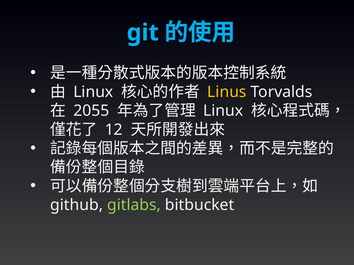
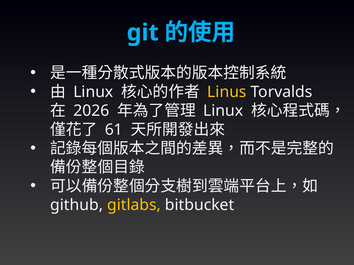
2055: 2055 -> 2026
12: 12 -> 61
gitlabs colour: light green -> yellow
